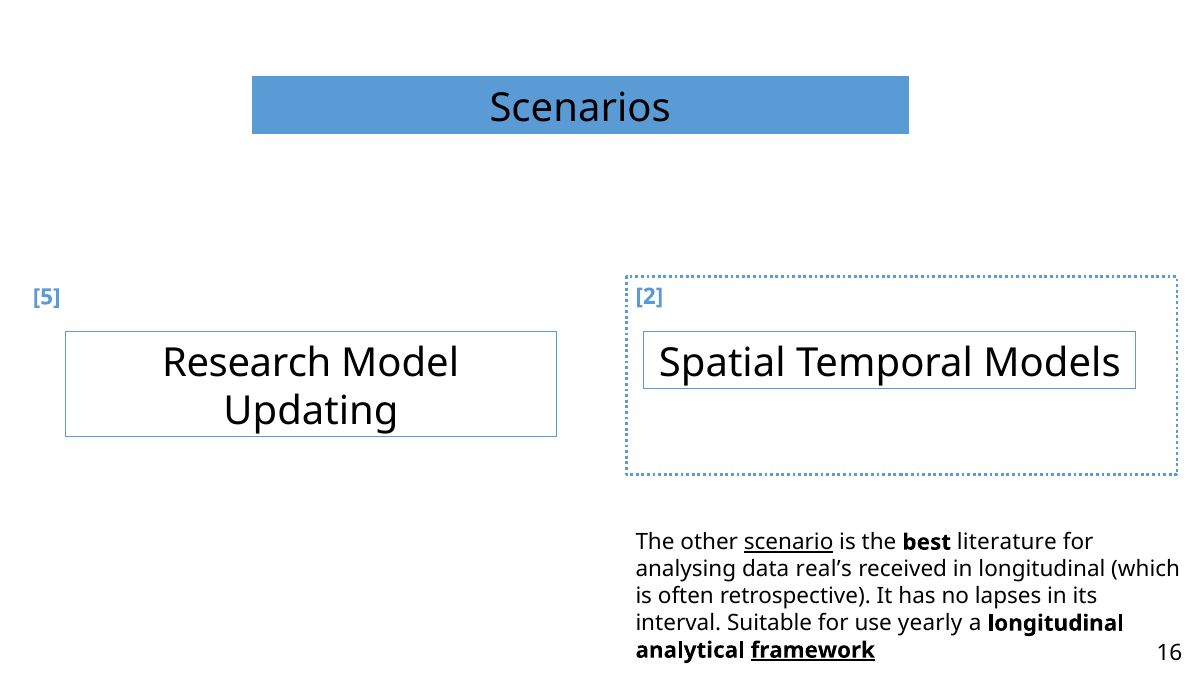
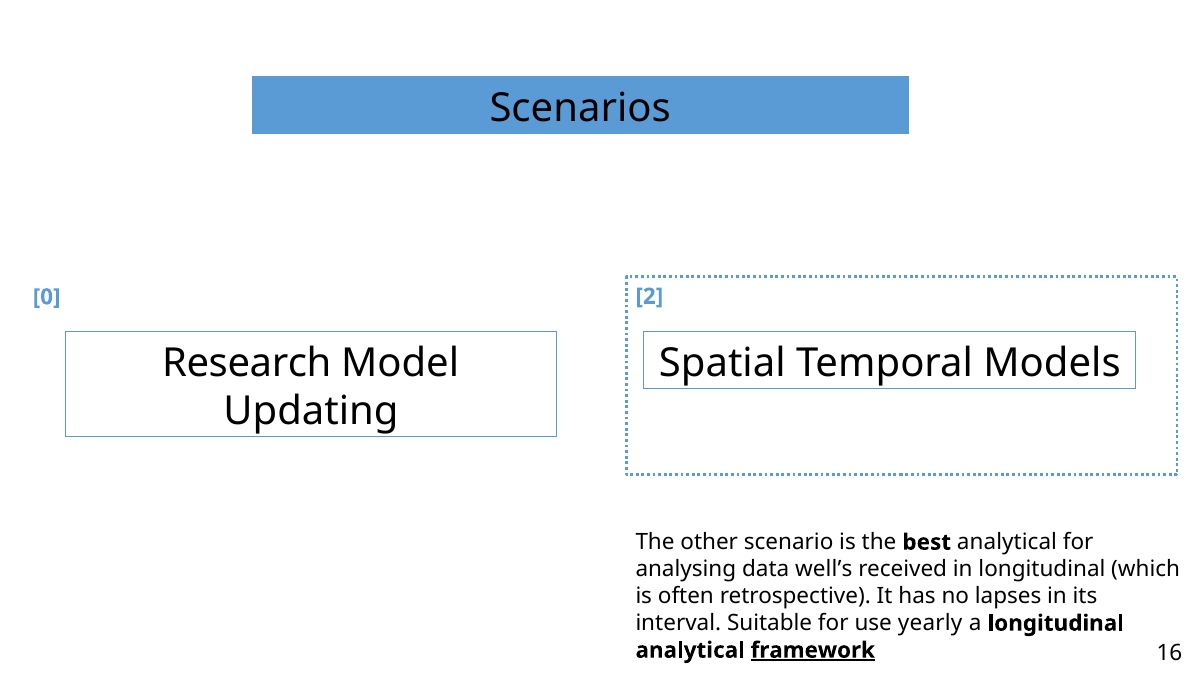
5: 5 -> 0
scenario underline: present -> none
best literature: literature -> analytical
real’s: real’s -> well’s
